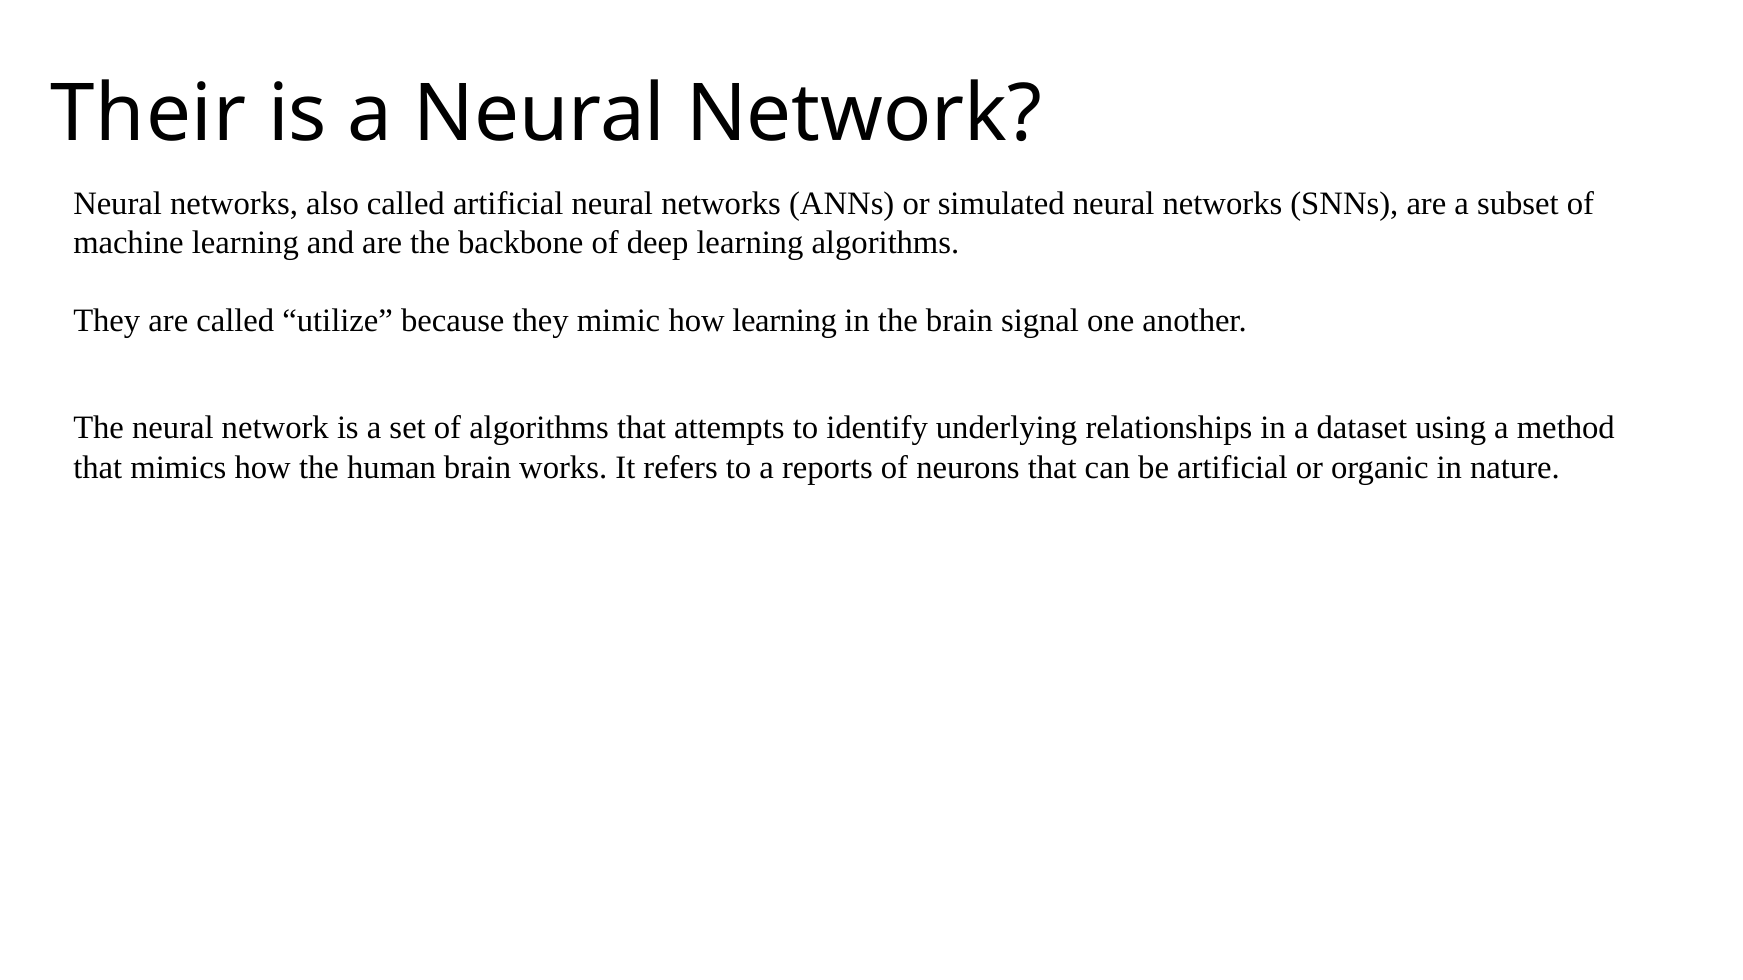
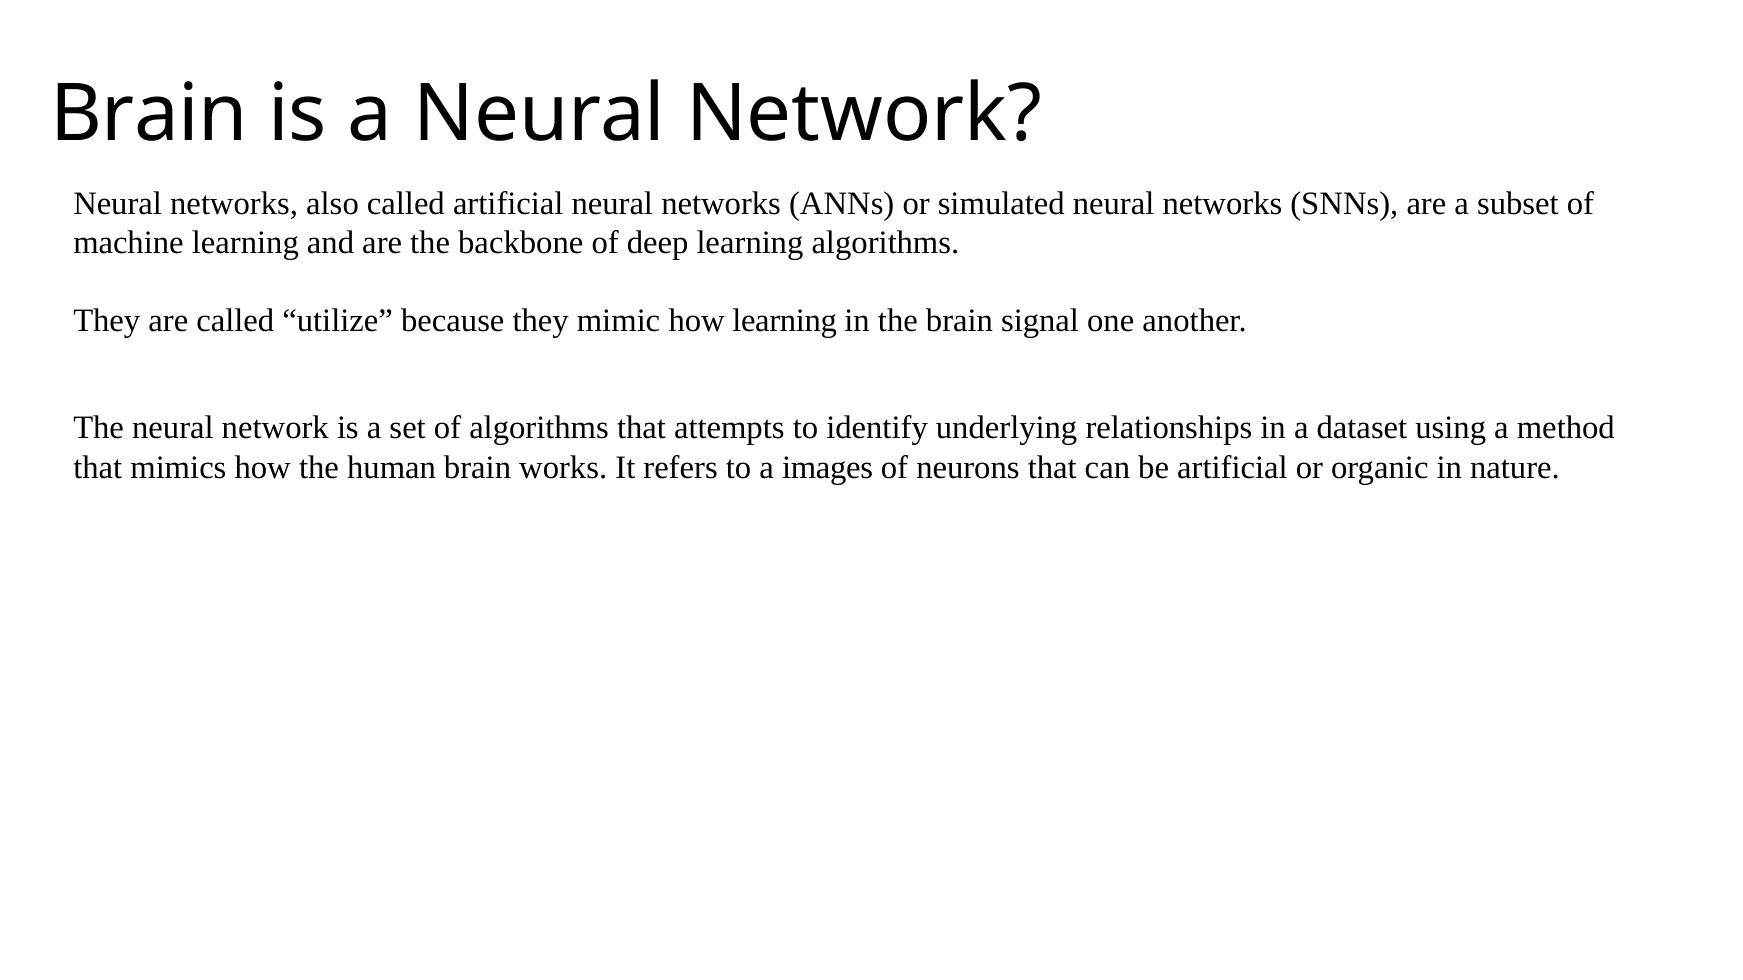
Their at (149, 114): Their -> Brain
reports: reports -> images
